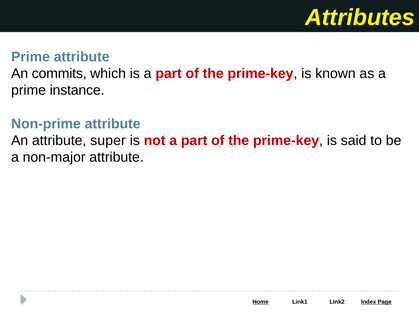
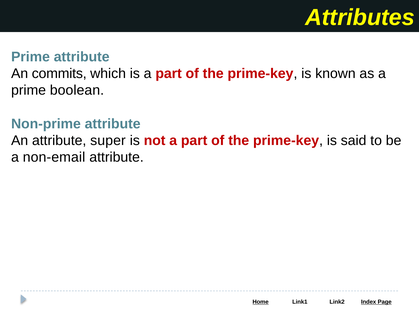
instance: instance -> boolean
non-major: non-major -> non-email
